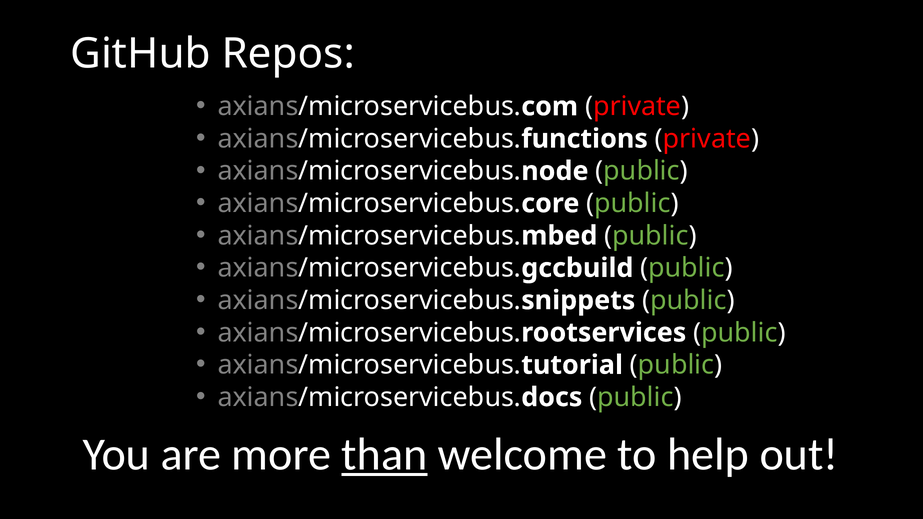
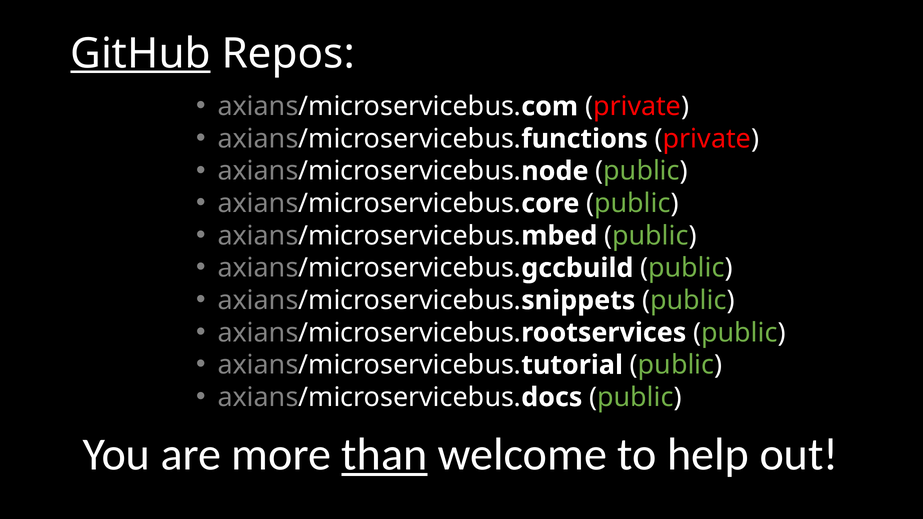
GitHub underline: none -> present
